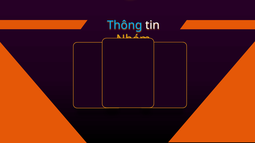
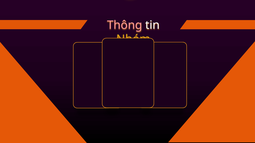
Thông colour: light blue -> pink
